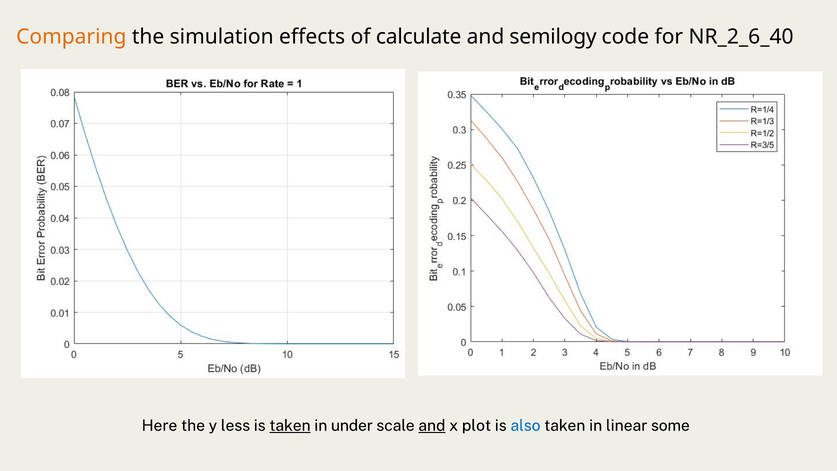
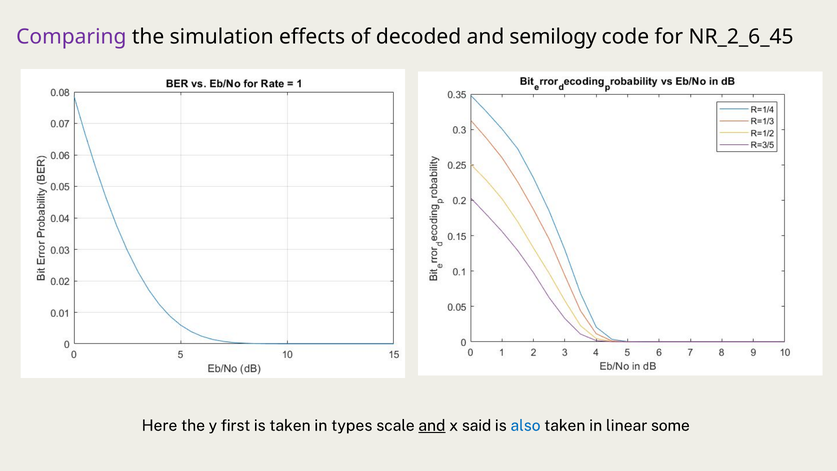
Comparing colour: orange -> purple
calculate: calculate -> decoded
NR_2_6_40: NR_2_6_40 -> NR_2_6_45
less: less -> first
taken at (290, 425) underline: present -> none
under: under -> types
plot: plot -> said
